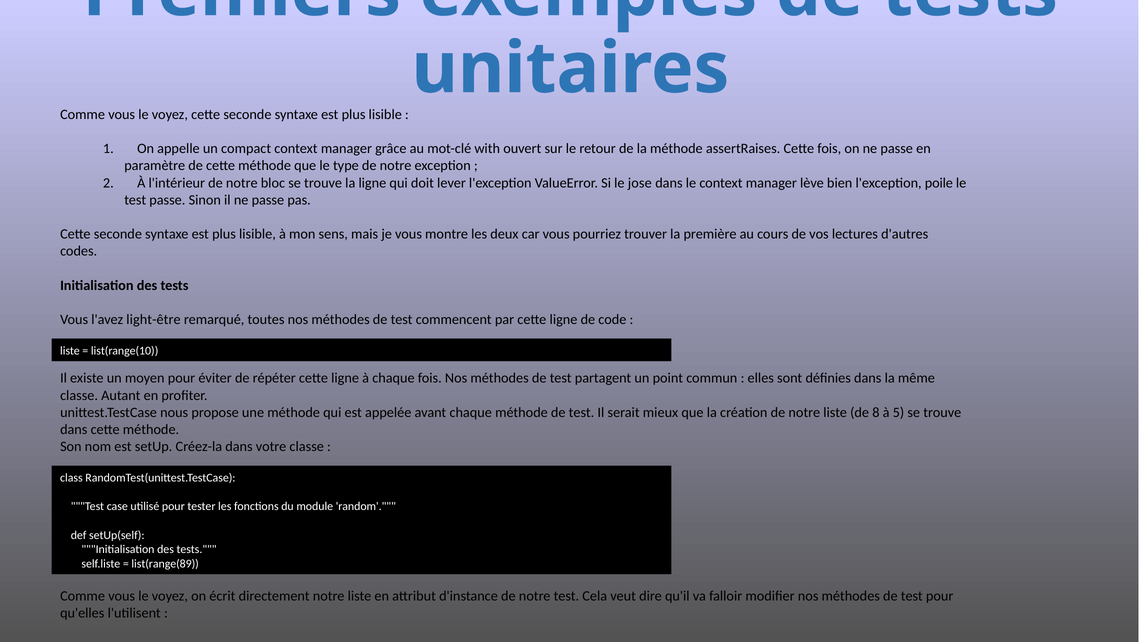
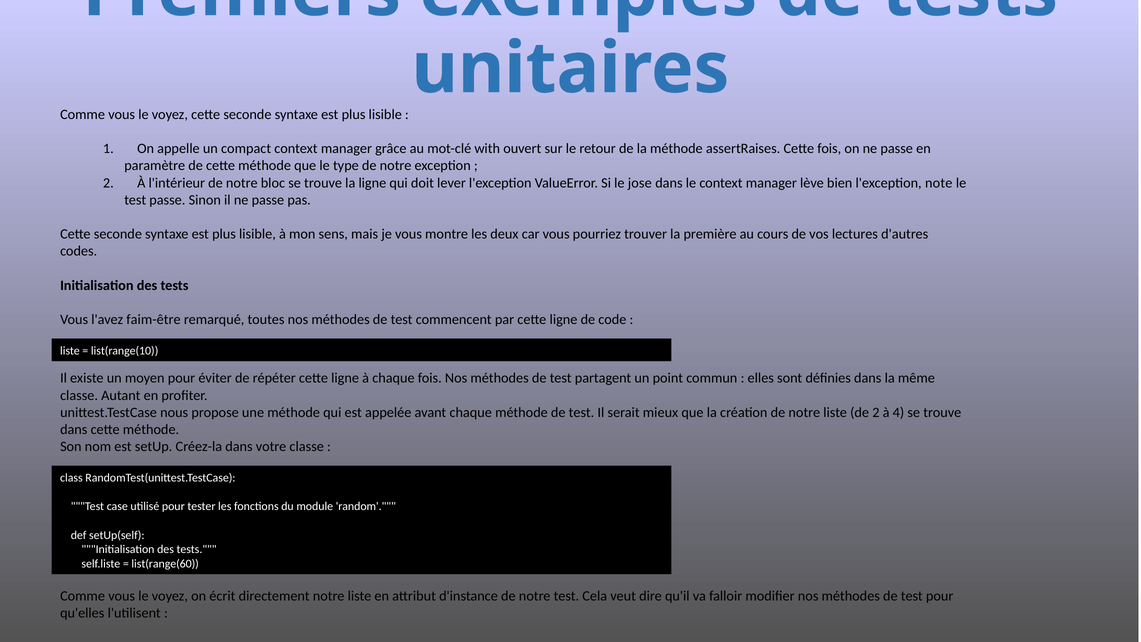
poile: poile -> note
light-être: light-être -> faim-être
de 8: 8 -> 2
5: 5 -> 4
list(range(89: list(range(89 -> list(range(60
